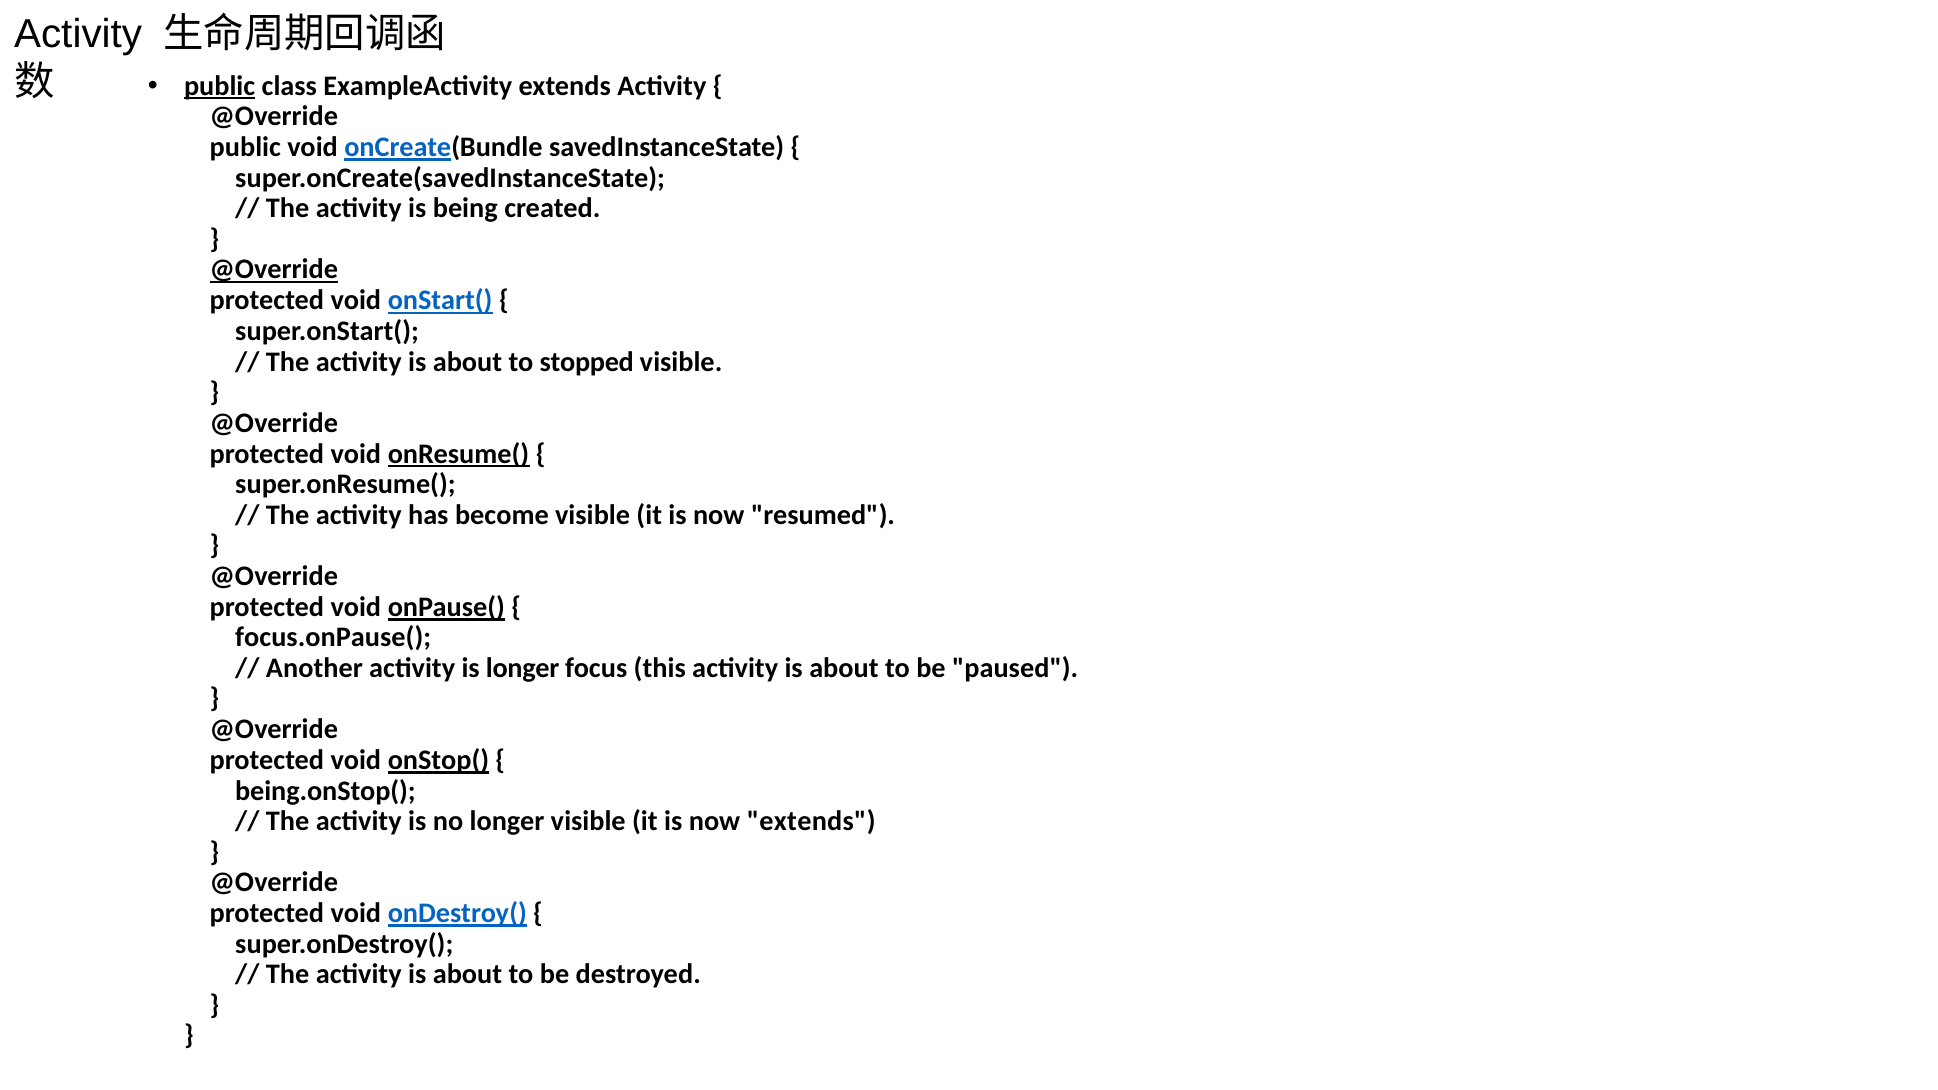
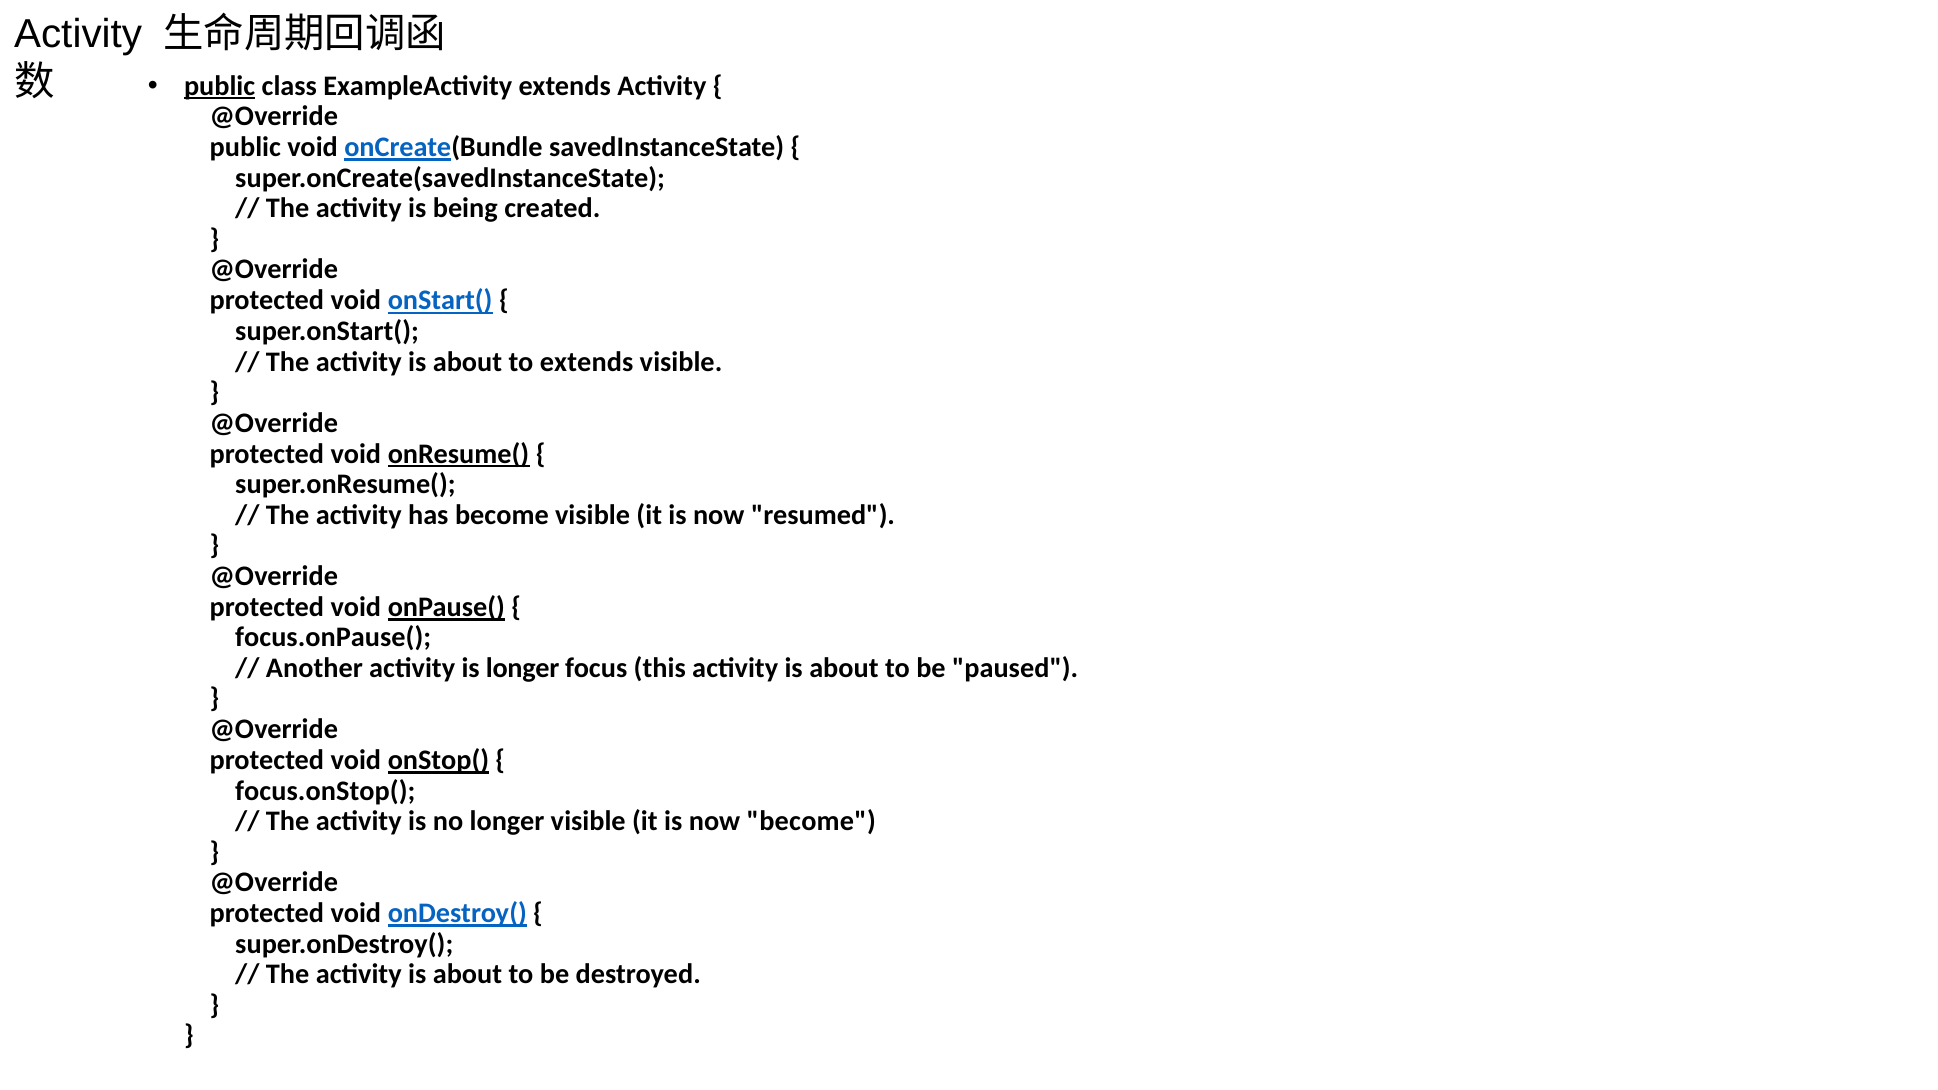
@Override at (274, 270) underline: present -> none
to stopped: stopped -> extends
being.onStop(: being.onStop( -> focus.onStop(
now extends: extends -> become
